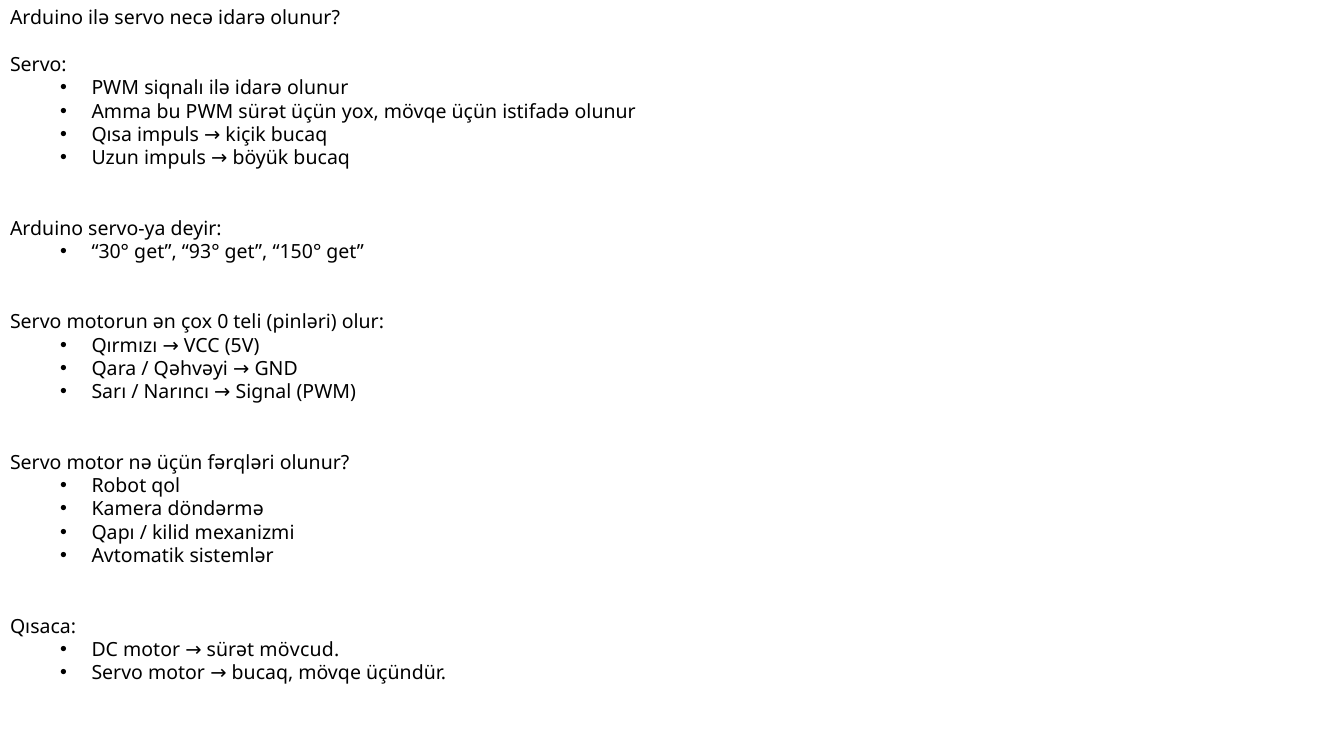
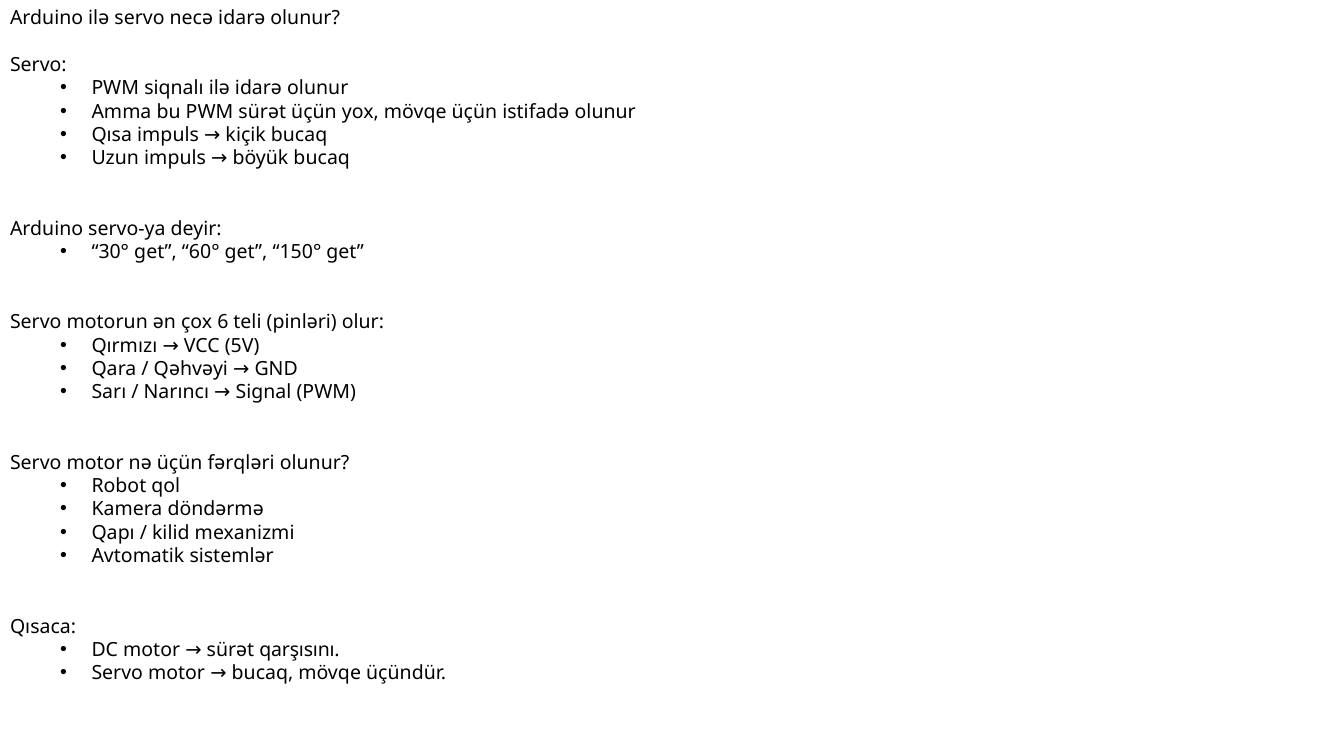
93°: 93° -> 60°
0: 0 -> 6
mövcud: mövcud -> qarşısını
